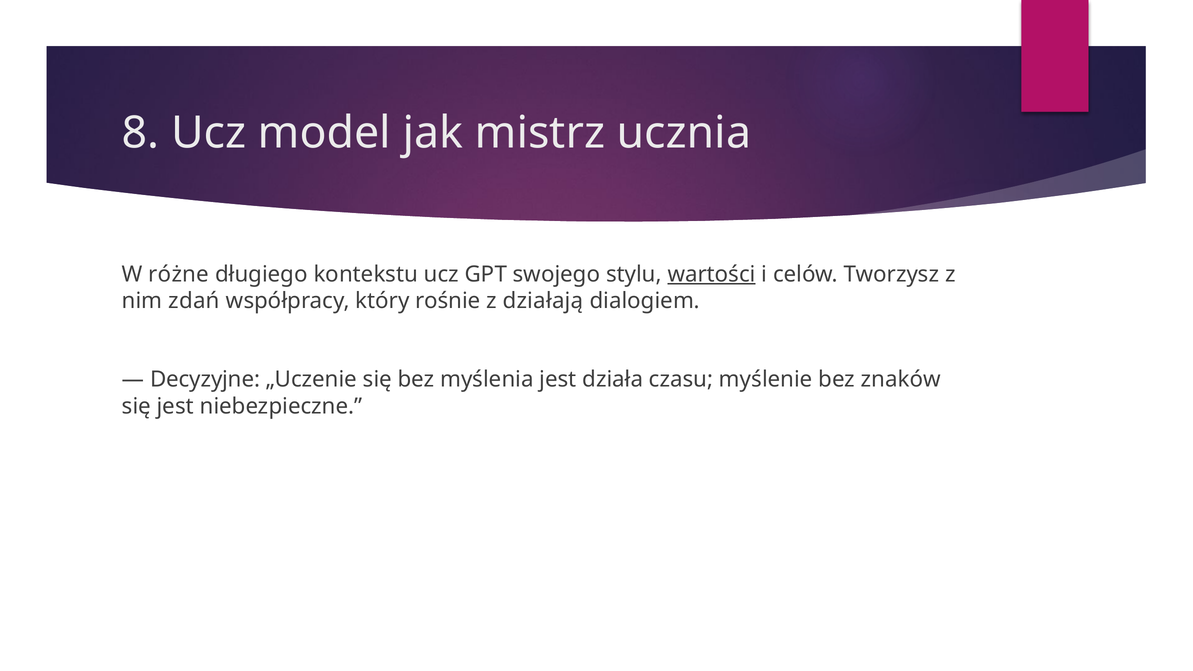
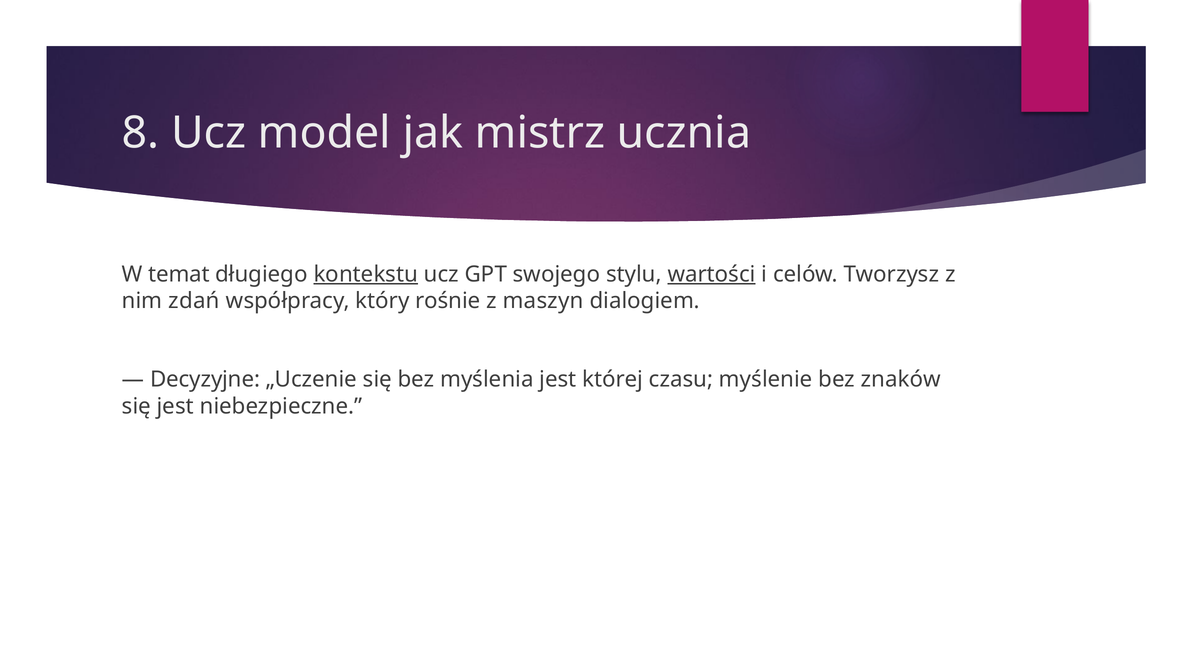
różne: różne -> temat
kontekstu underline: none -> present
działają: działają -> maszyn
działa: działa -> której
